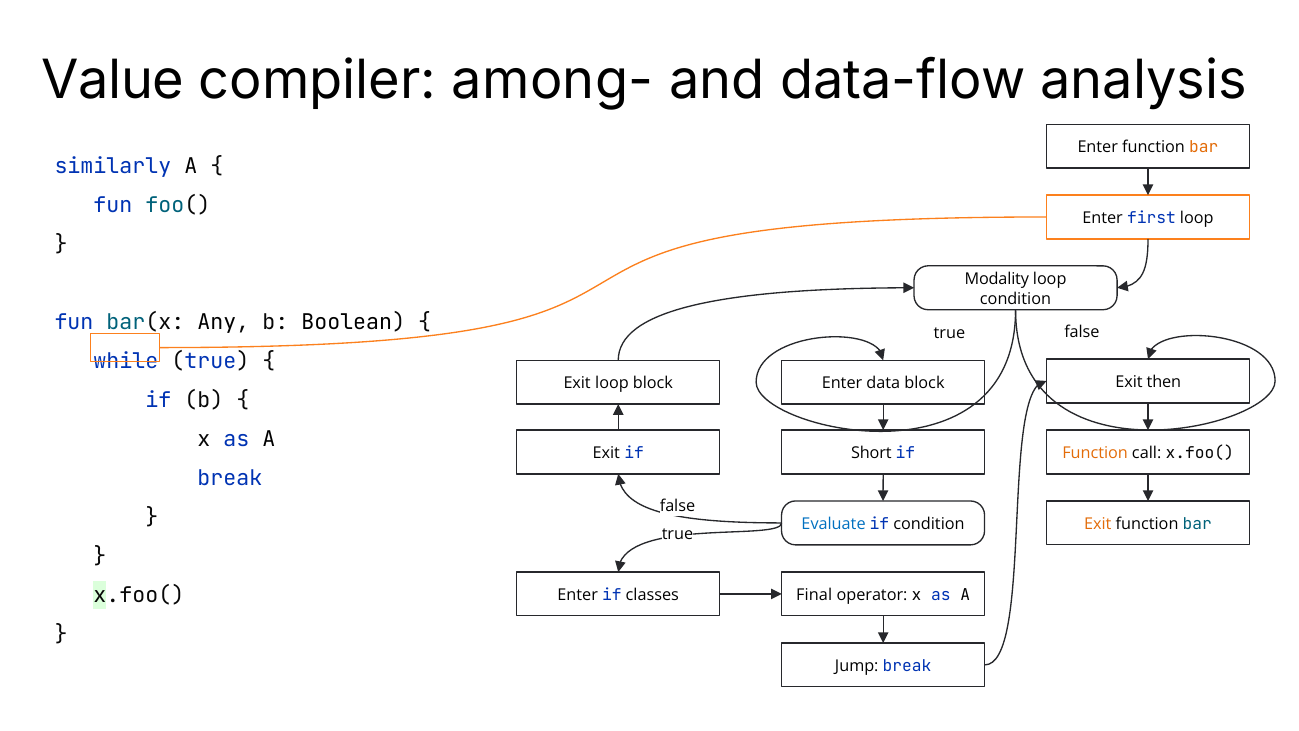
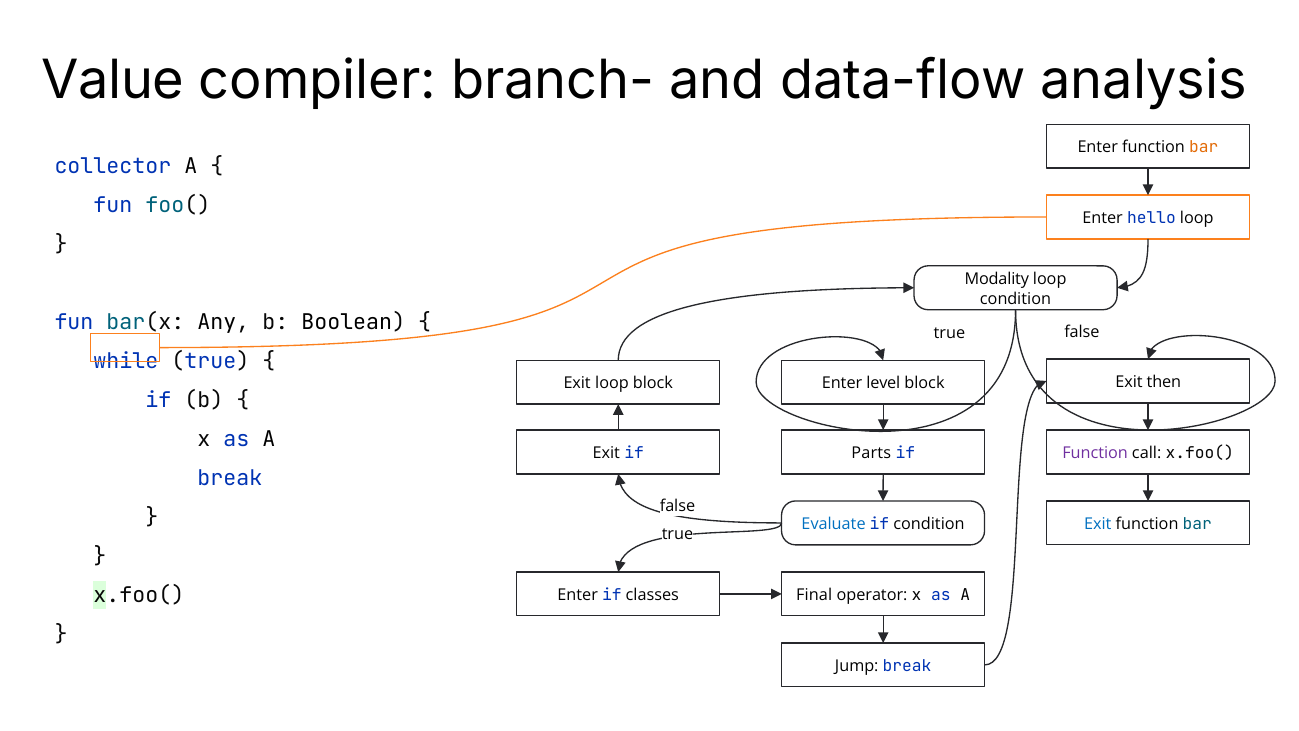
among-: among- -> branch-
similarly: similarly -> collector
first: first -> hello
data: data -> level
Short: Short -> Parts
Function at (1095, 453) colour: orange -> purple
Exit at (1098, 524) colour: orange -> blue
